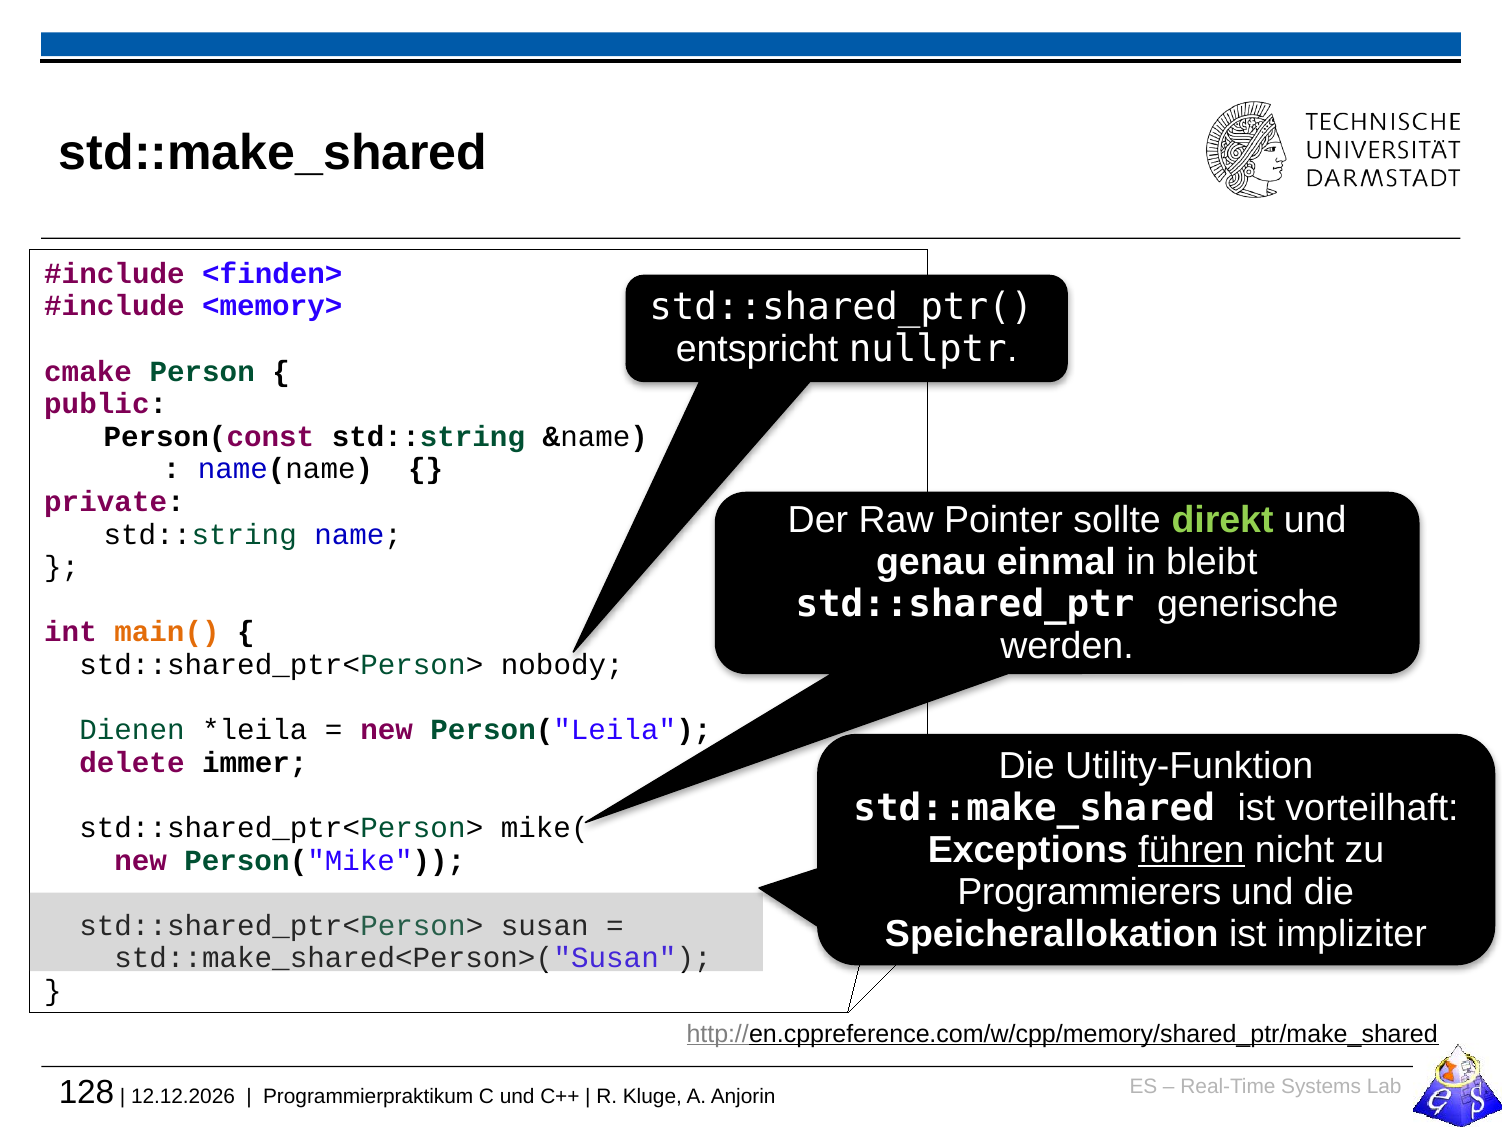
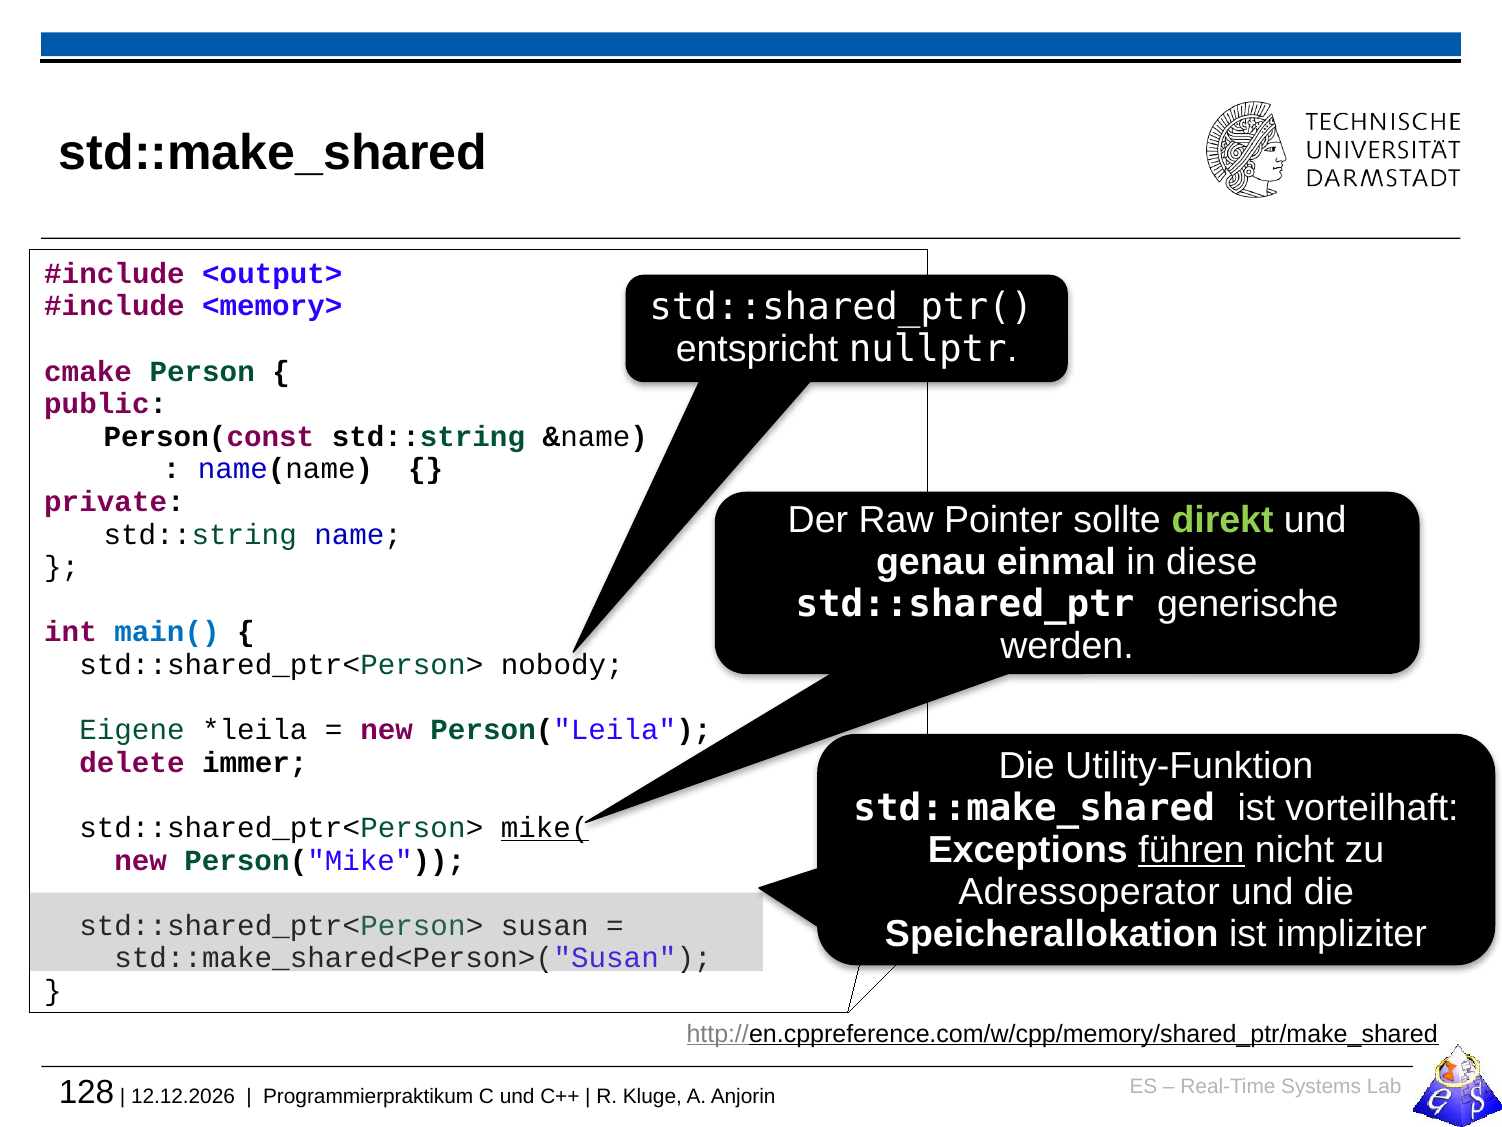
<finden>: <finden> -> <output>
bleibt: bleibt -> diese
main( colour: orange -> blue
Dienen: Dienen -> Eigene
mike( underline: none -> present
Programmierers: Programmierers -> Adressoperator
